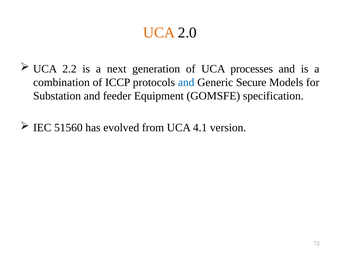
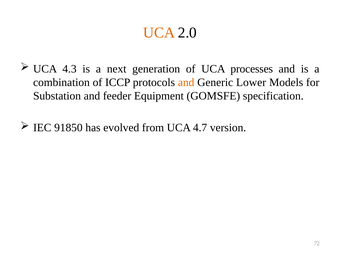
2.2: 2.2 -> 4.3
and at (186, 82) colour: blue -> orange
Secure: Secure -> Lower
51560: 51560 -> 91850
4.1: 4.1 -> 4.7
